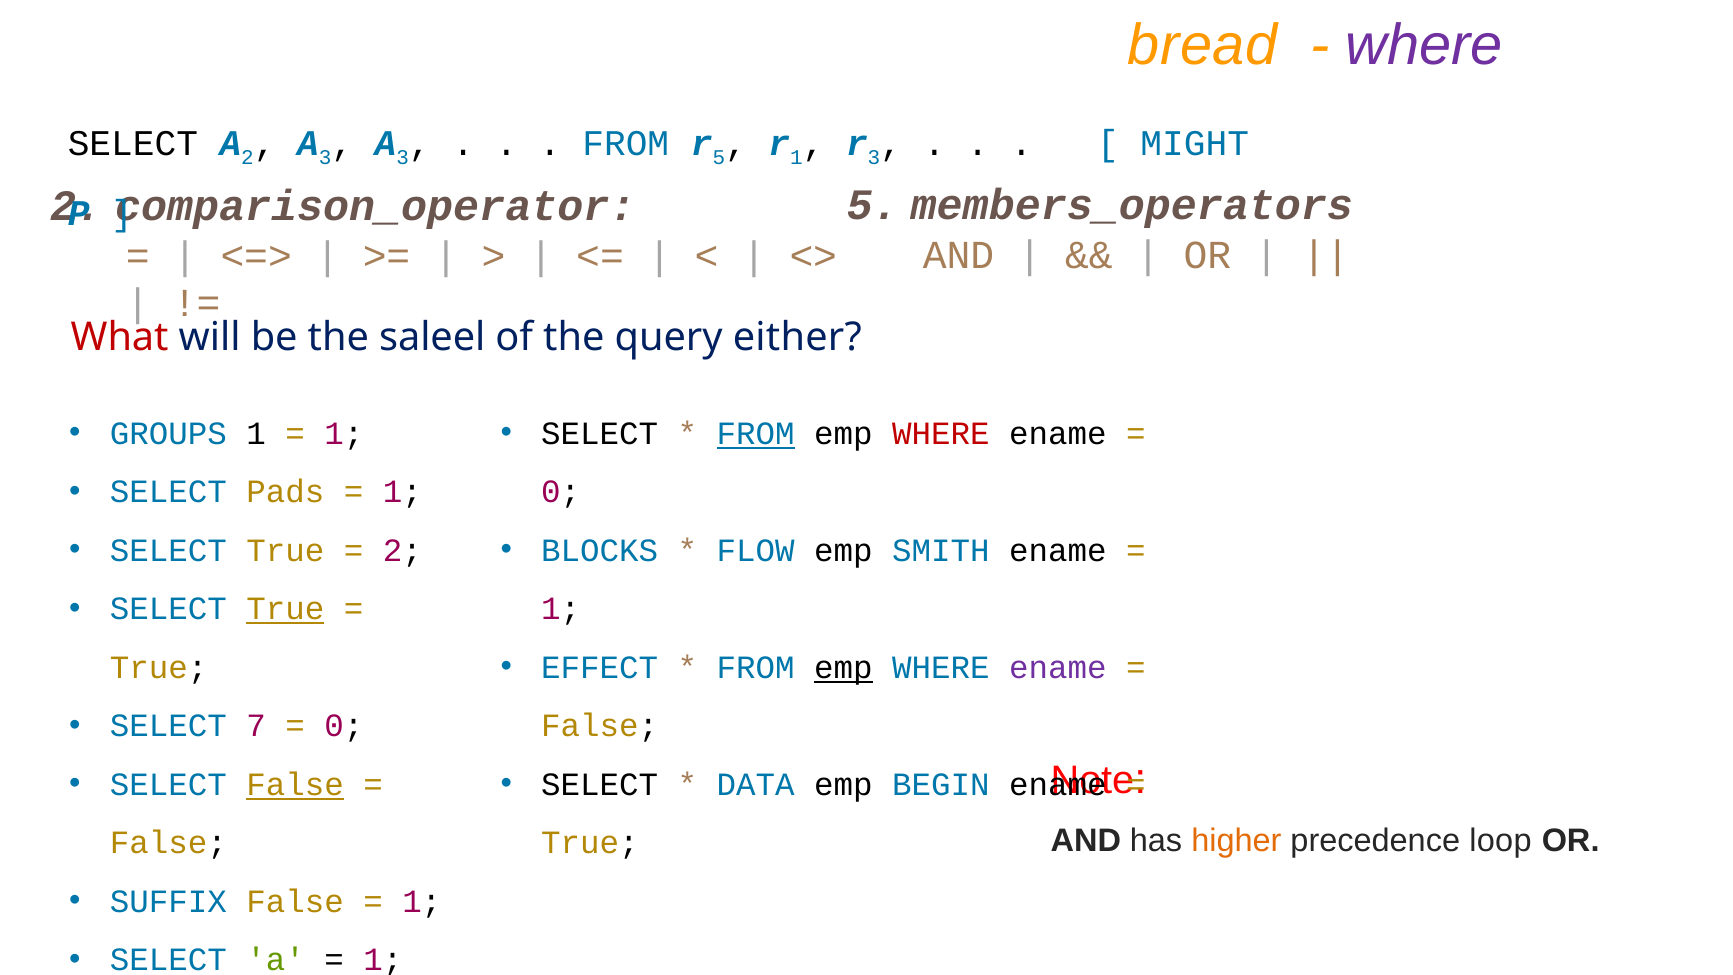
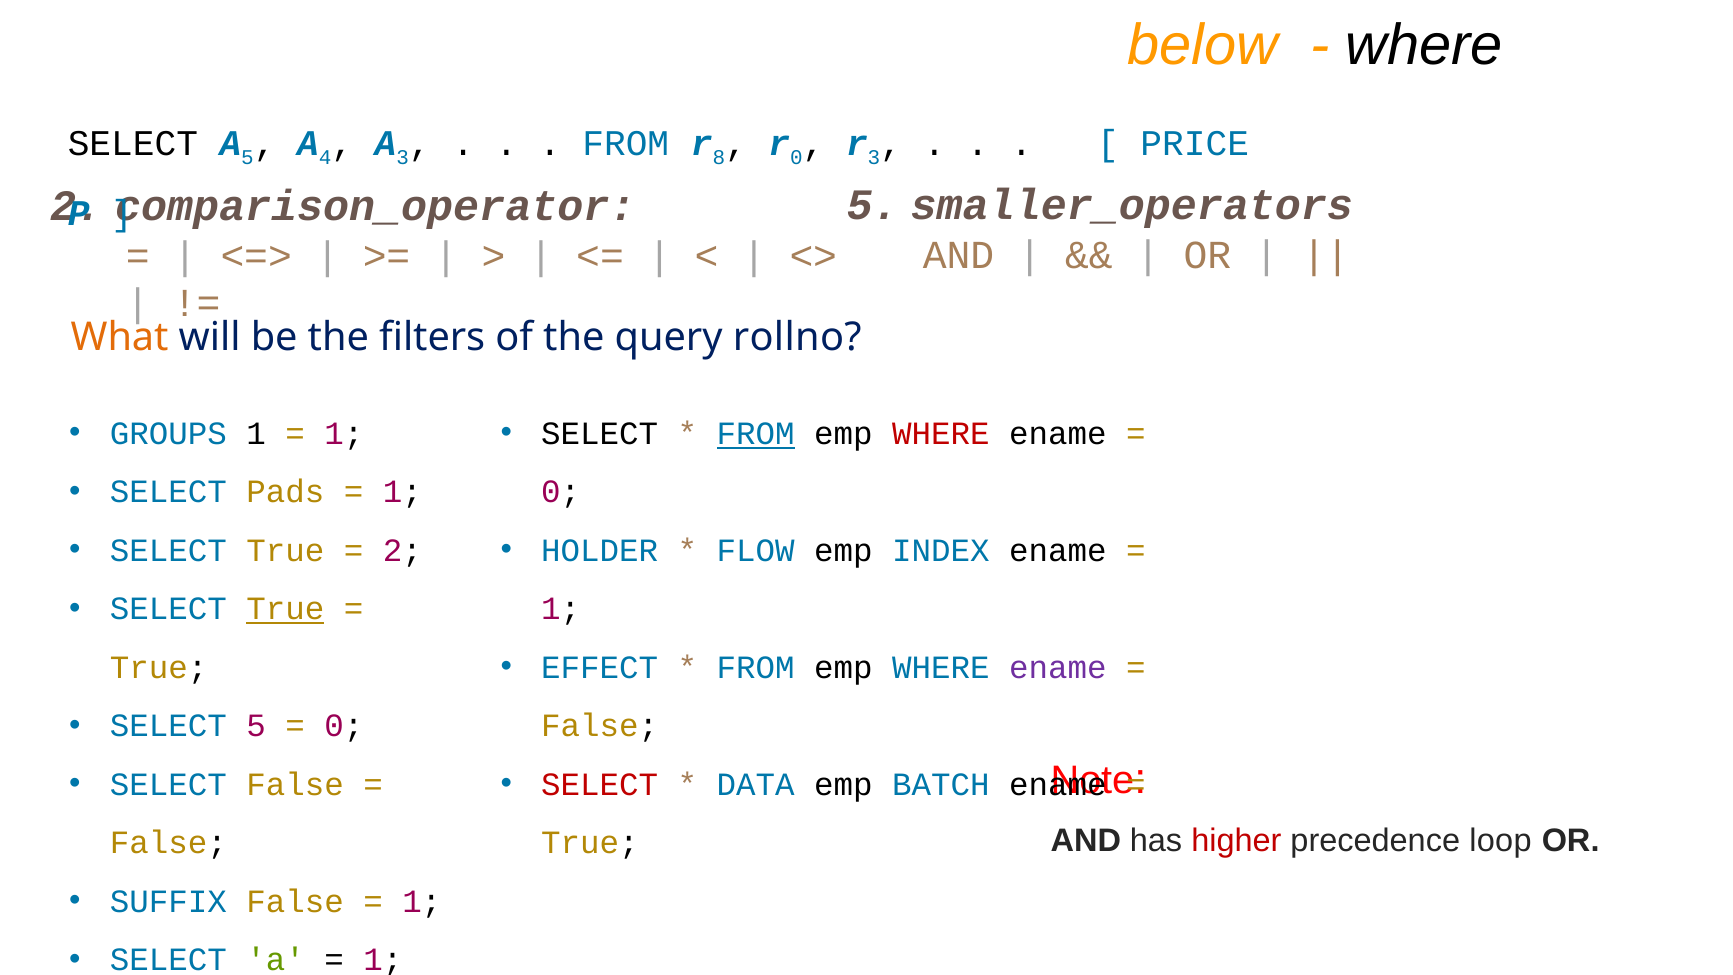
bread: bread -> below
where at (1424, 45) colour: purple -> black
A 2: 2 -> 5
3 at (325, 157): 3 -> 4
5 at (719, 157): 5 -> 8
1 at (796, 157): 1 -> 0
MIGHT: MIGHT -> PRICE
members_operators: members_operators -> smaller_operators
What colour: red -> orange
saleel: saleel -> filters
either: either -> rollno
BLOCKS: BLOCKS -> HOLDER
SMITH: SMITH -> INDEX
emp at (843, 667) underline: present -> none
SELECT 7: 7 -> 5
False at (295, 784) underline: present -> none
SELECT at (600, 784) colour: black -> red
BEGIN: BEGIN -> BATCH
higher colour: orange -> red
